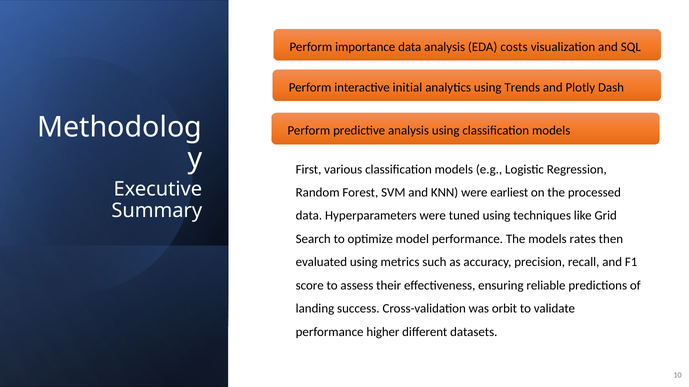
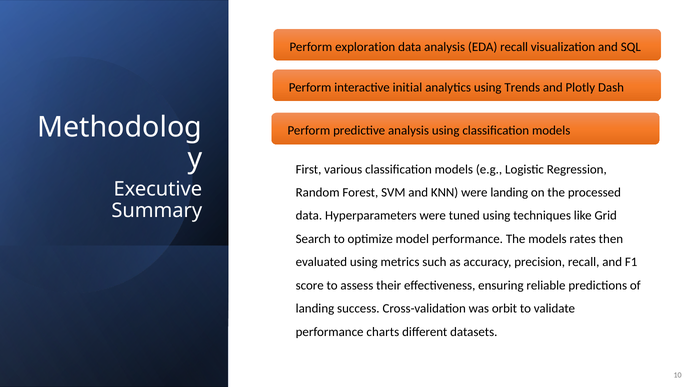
importance: importance -> exploration
EDA costs: costs -> recall
were earliest: earliest -> landing
higher: higher -> charts
